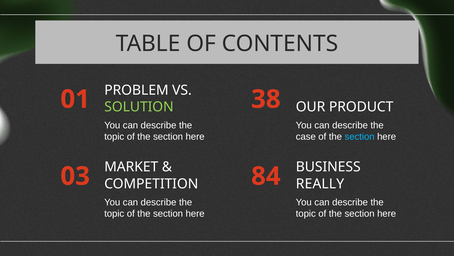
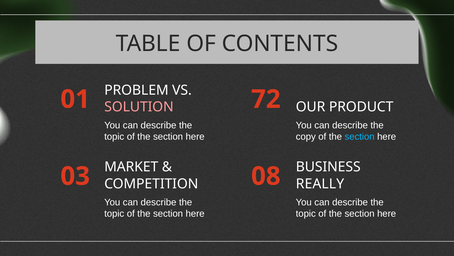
38: 38 -> 72
SOLUTION colour: light green -> pink
case: case -> copy
84: 84 -> 08
